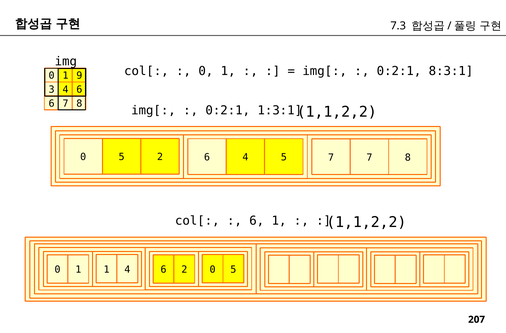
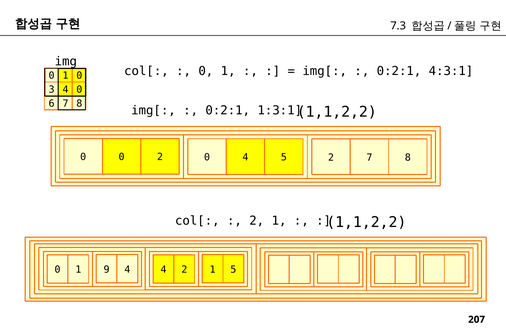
8:3:1: 8:3:1 -> 4:3:1
1 9: 9 -> 0
3 4 6: 6 -> 0
5 at (122, 157): 5 -> 0
2 6: 6 -> 0
5 7: 7 -> 2
6 at (257, 220): 6 -> 2
1 1: 1 -> 9
6 at (164, 269): 6 -> 4
0 at (213, 269): 0 -> 1
